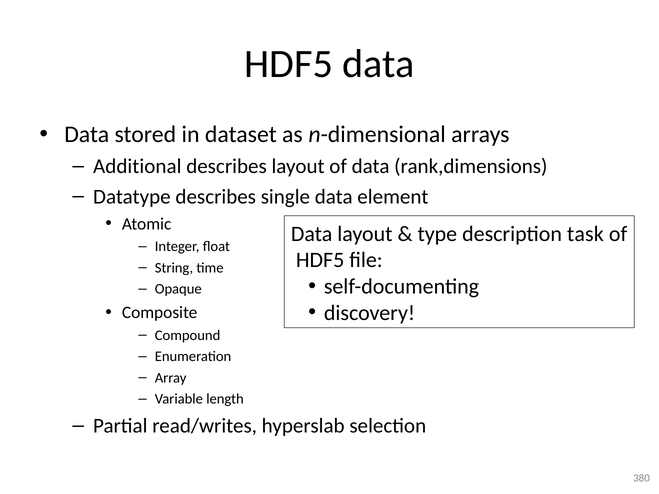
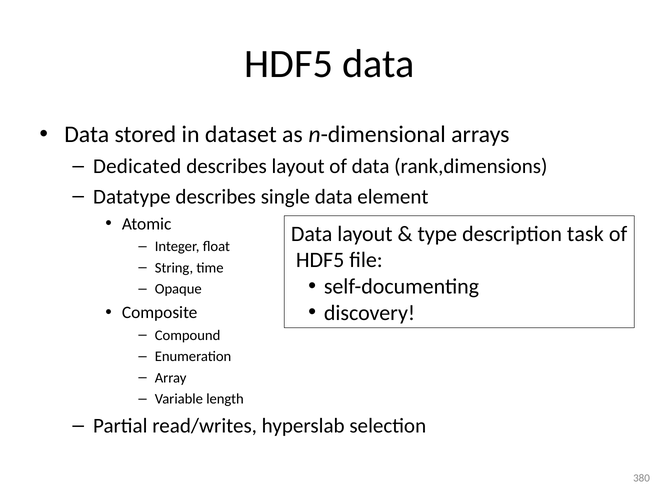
Additional: Additional -> Dedicated
